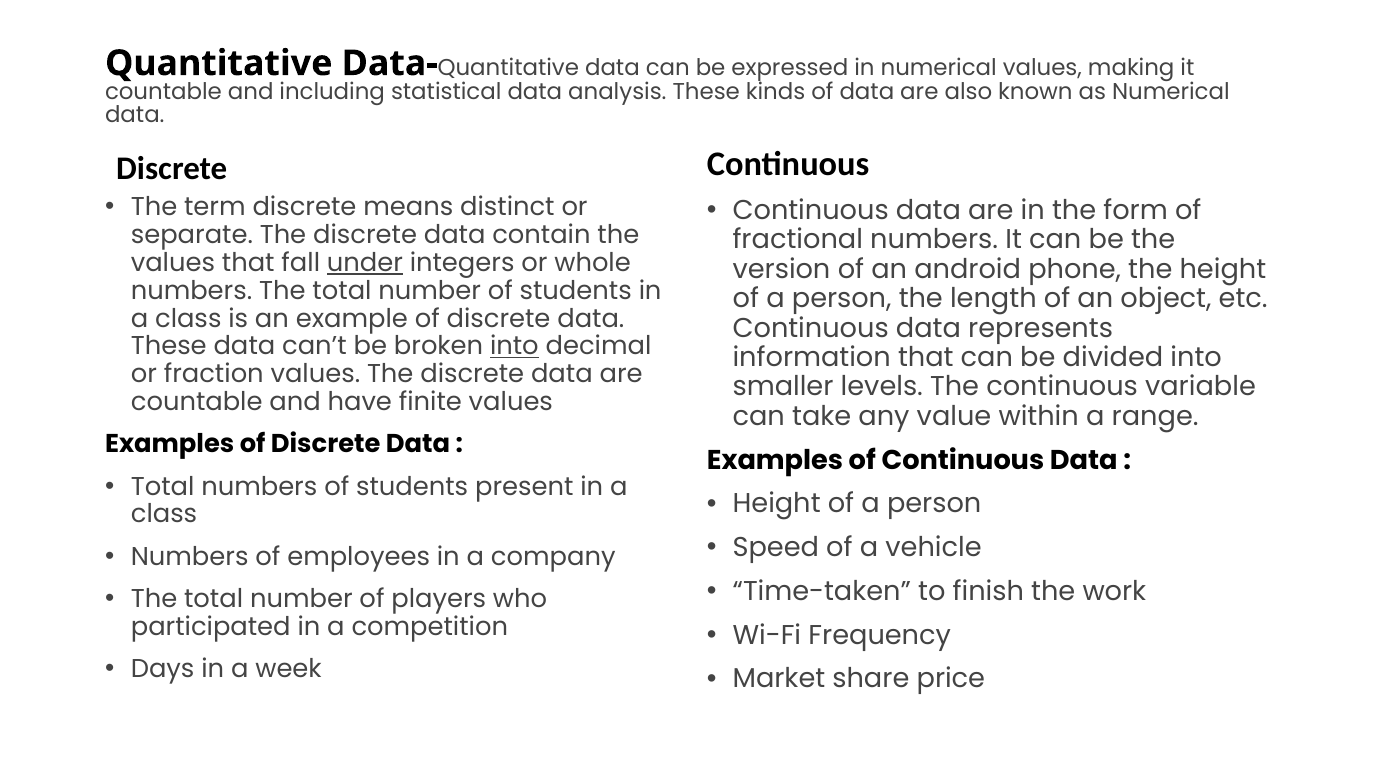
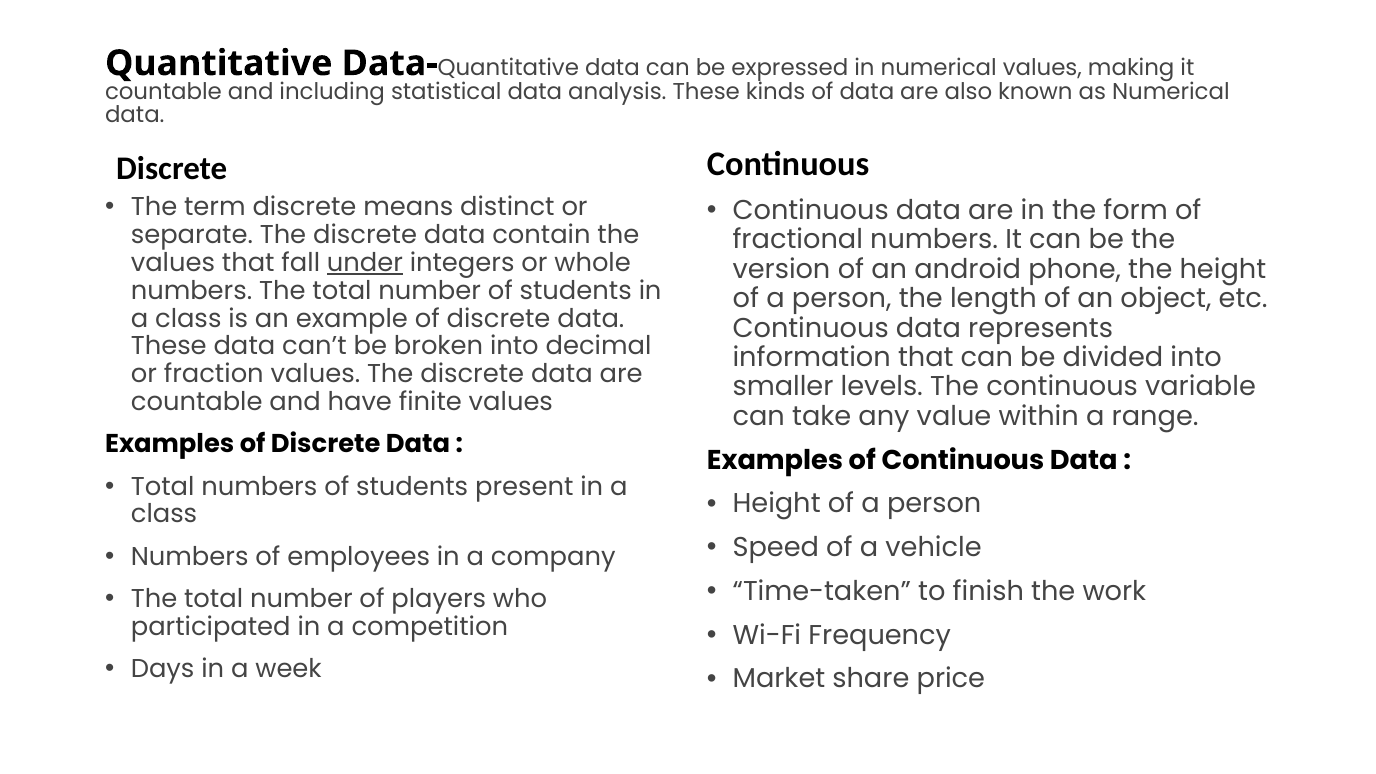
into at (514, 346) underline: present -> none
